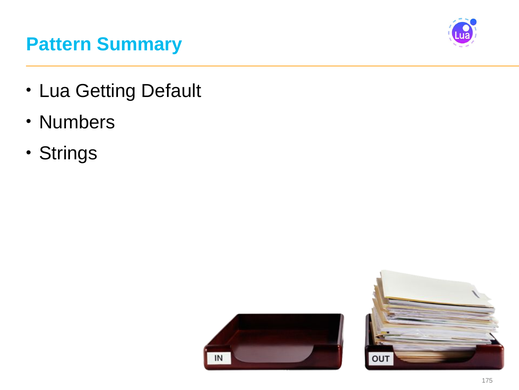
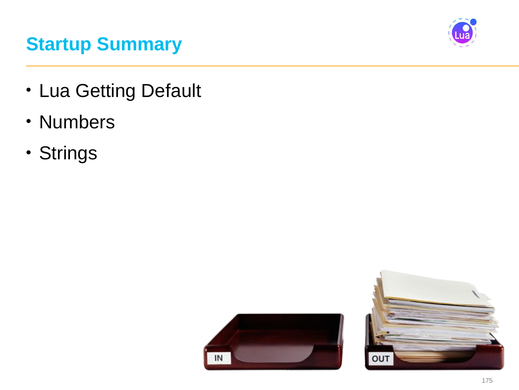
Pattern: Pattern -> Startup
